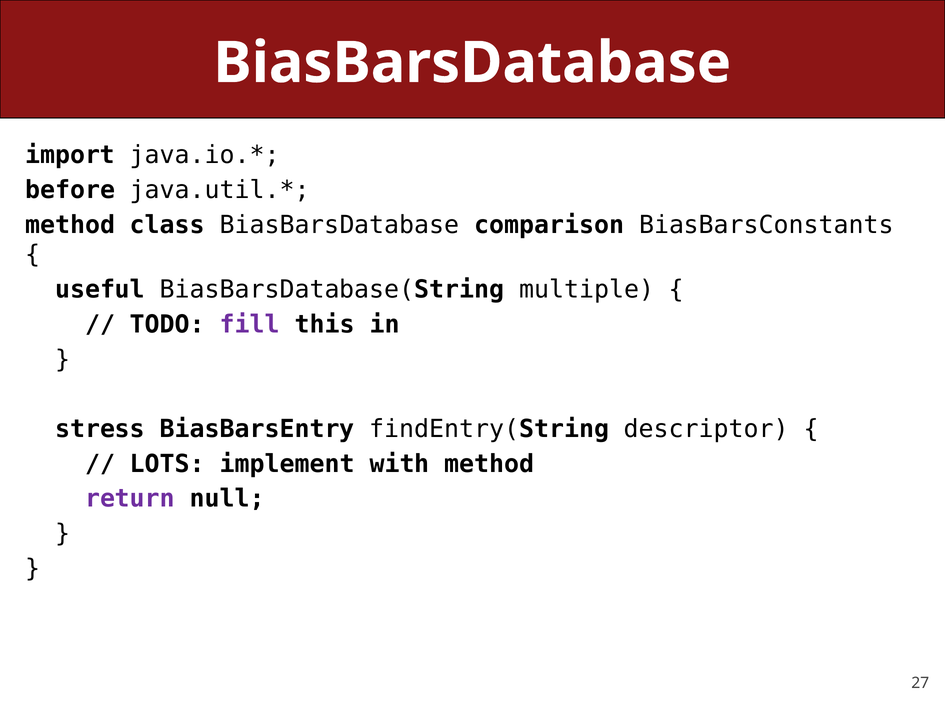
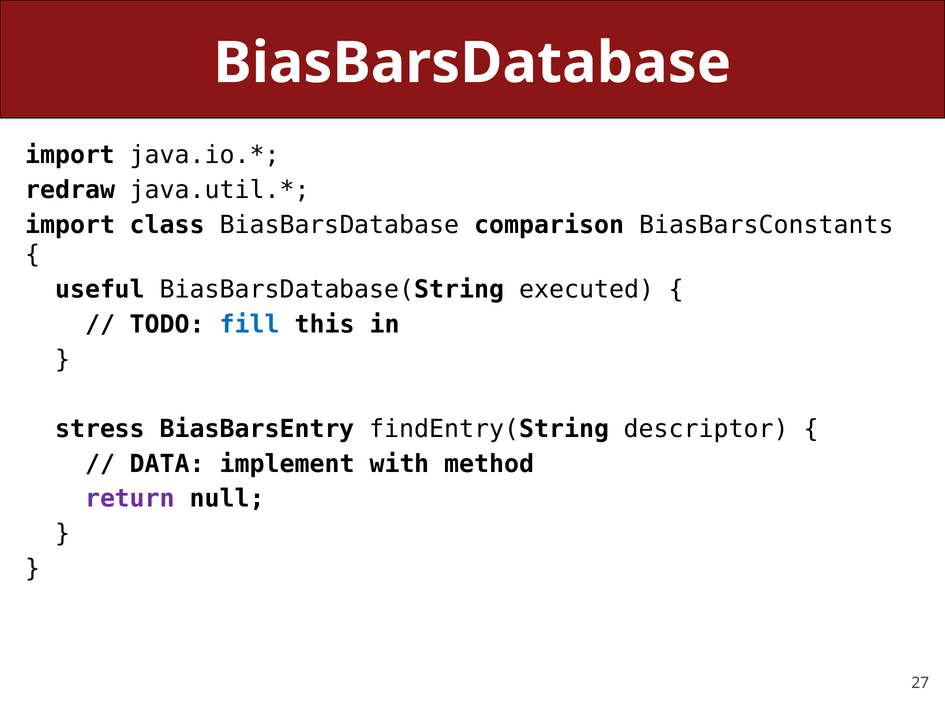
before: before -> redraw
method at (70, 225): method -> import
multiple: multiple -> executed
fill colour: purple -> blue
LOTS: LOTS -> DATA
